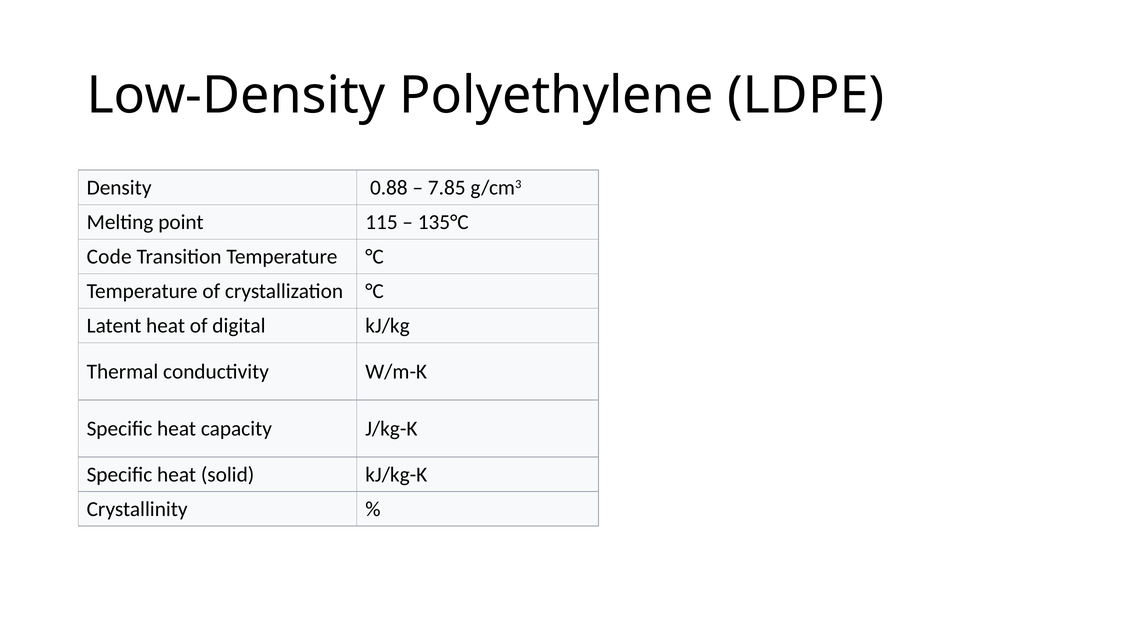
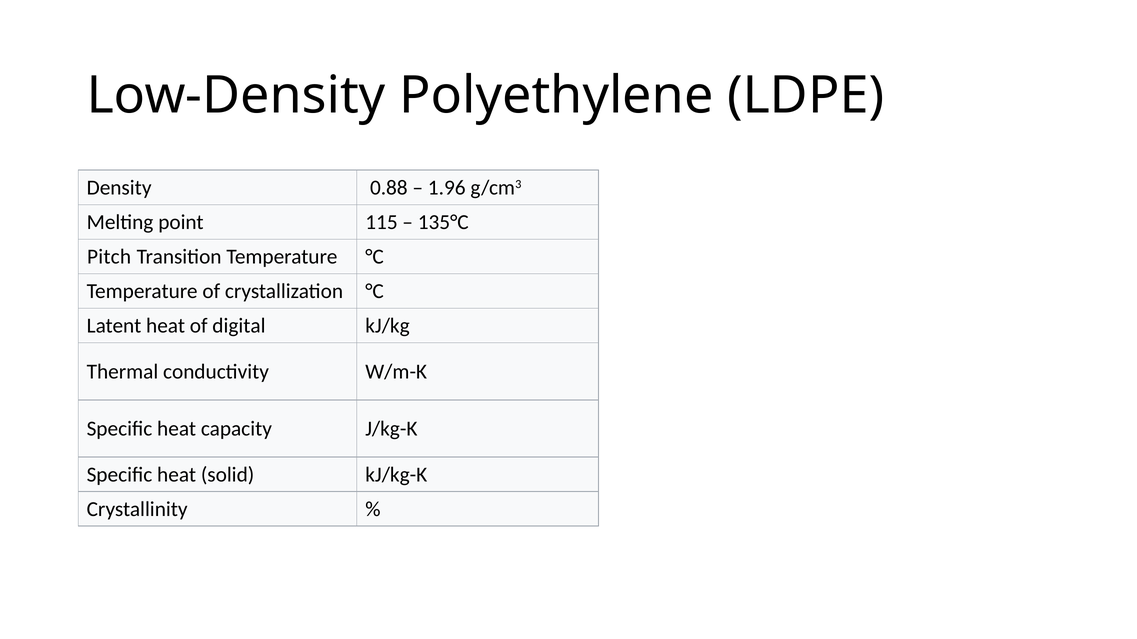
7.85: 7.85 -> 1.96
Code: Code -> Pitch
